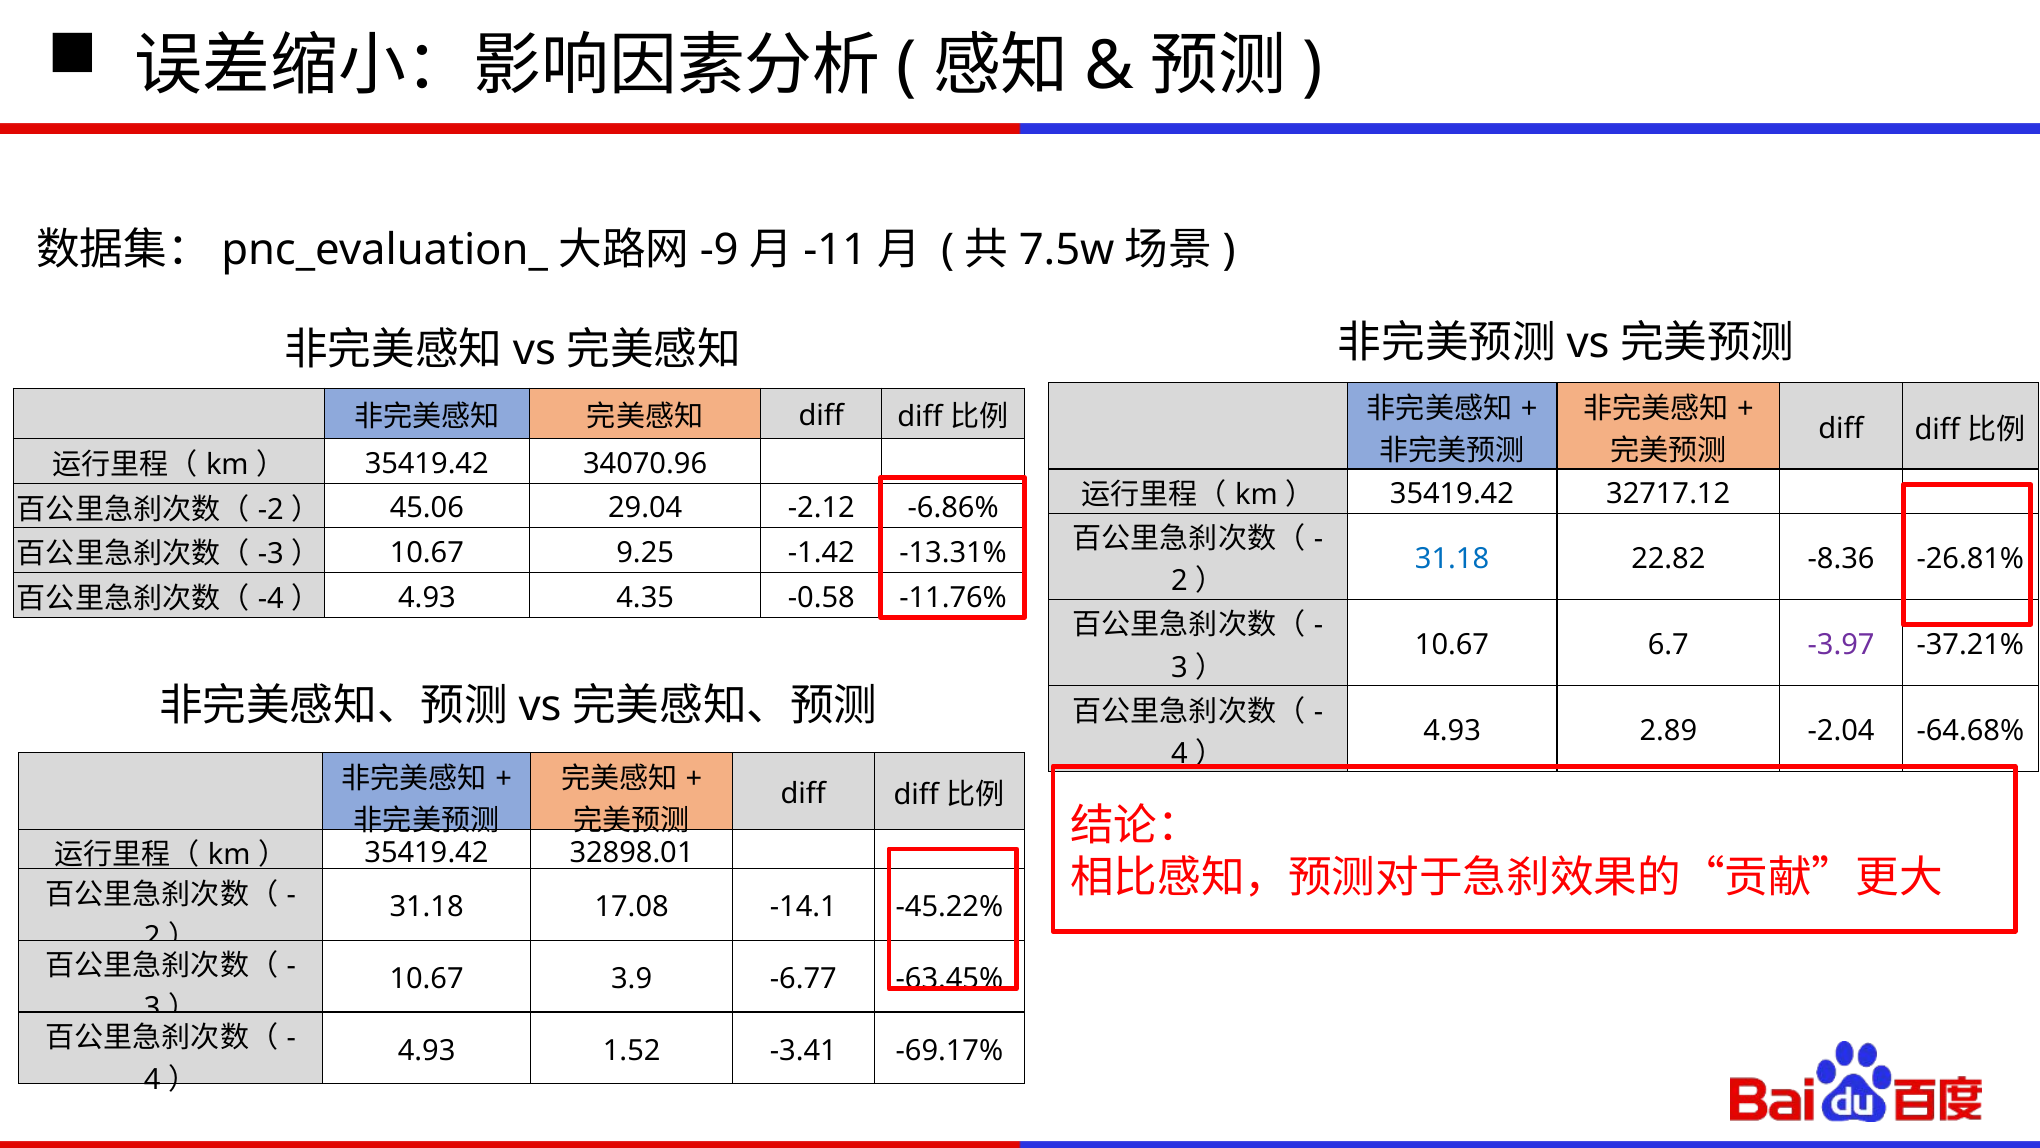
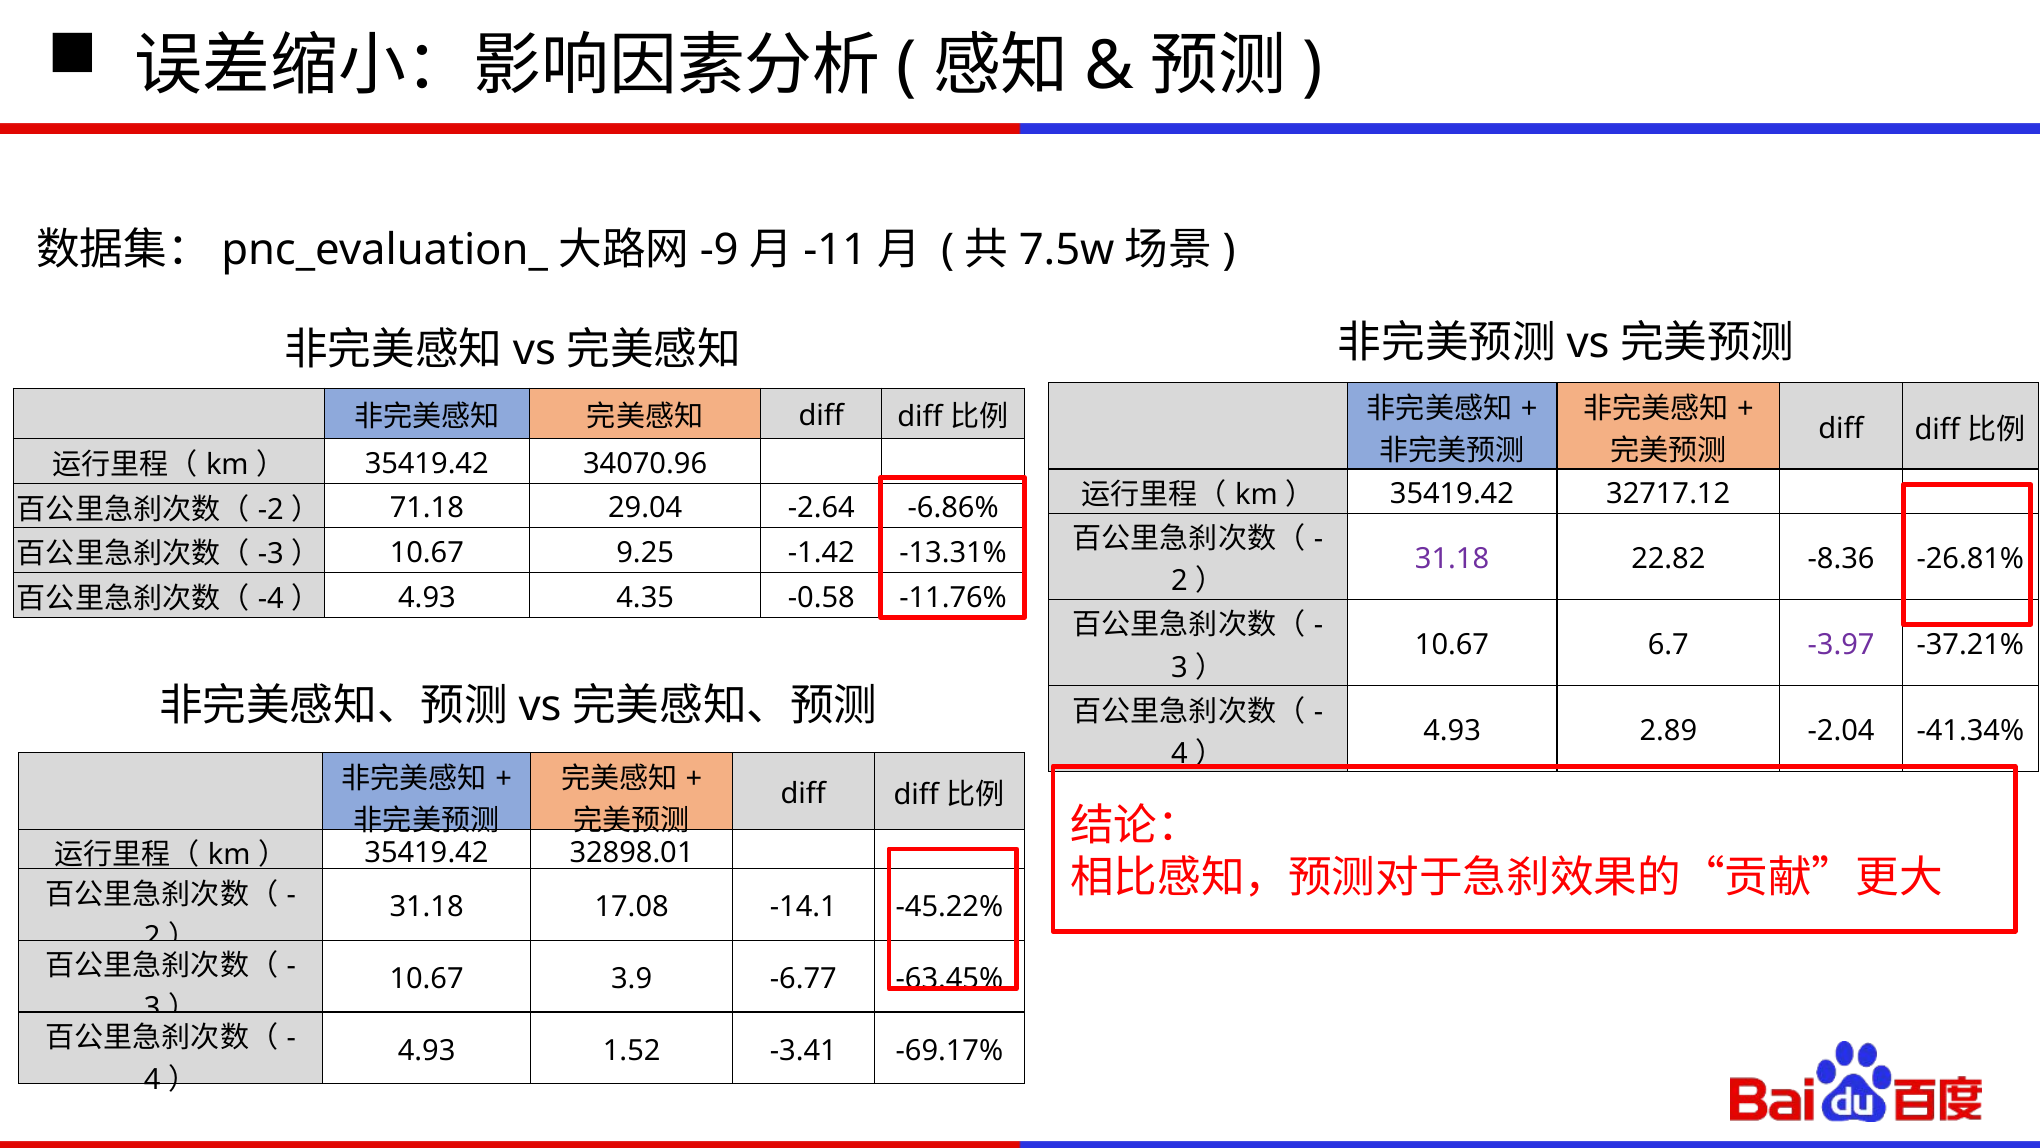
45.06: 45.06 -> 71.18
-2.12: -2.12 -> -2.64
31.18 at (1452, 559) colour: blue -> purple
-64.68%: -64.68% -> -41.34%
